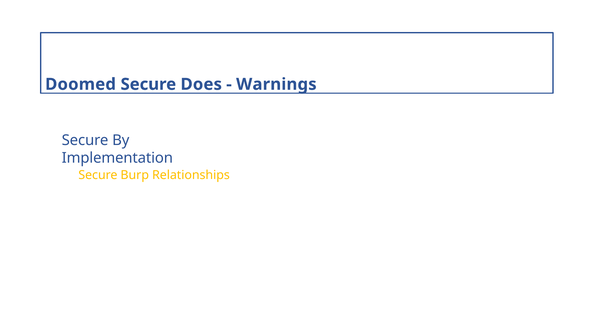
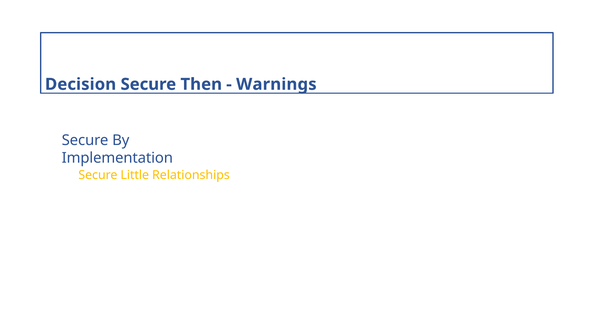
Doomed: Doomed -> Decision
Does: Does -> Then
Burp: Burp -> Little
